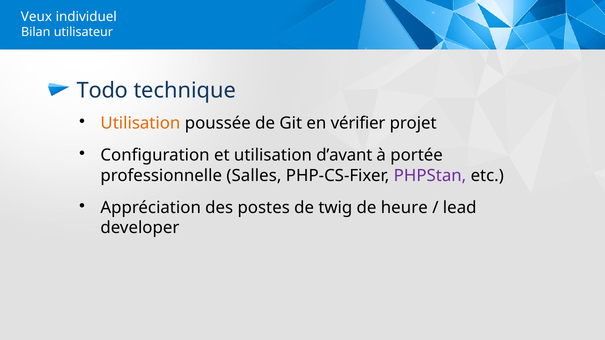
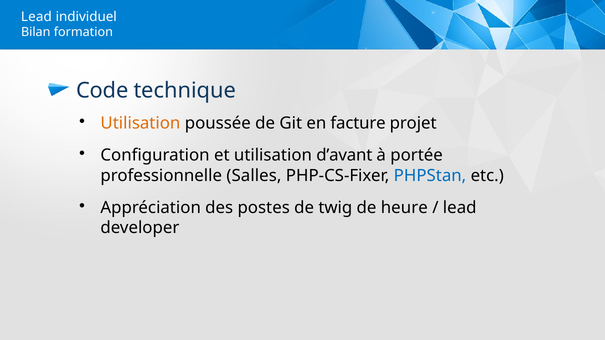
Veux at (36, 17): Veux -> Lead
utilisateur: utilisateur -> formation
Todo: Todo -> Code
vérifier: vérifier -> facture
PHPStan colour: purple -> blue
